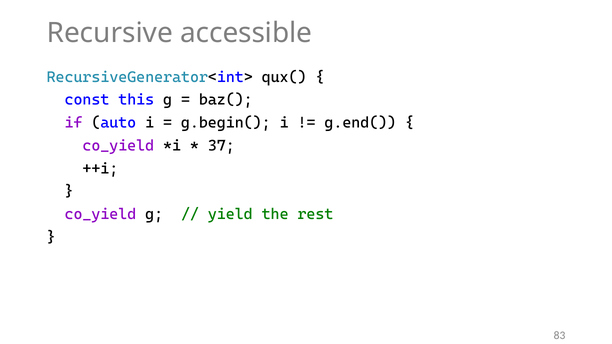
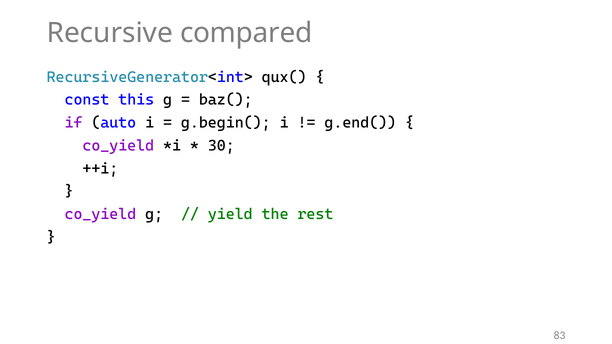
accessible: accessible -> compared
37: 37 -> 30
